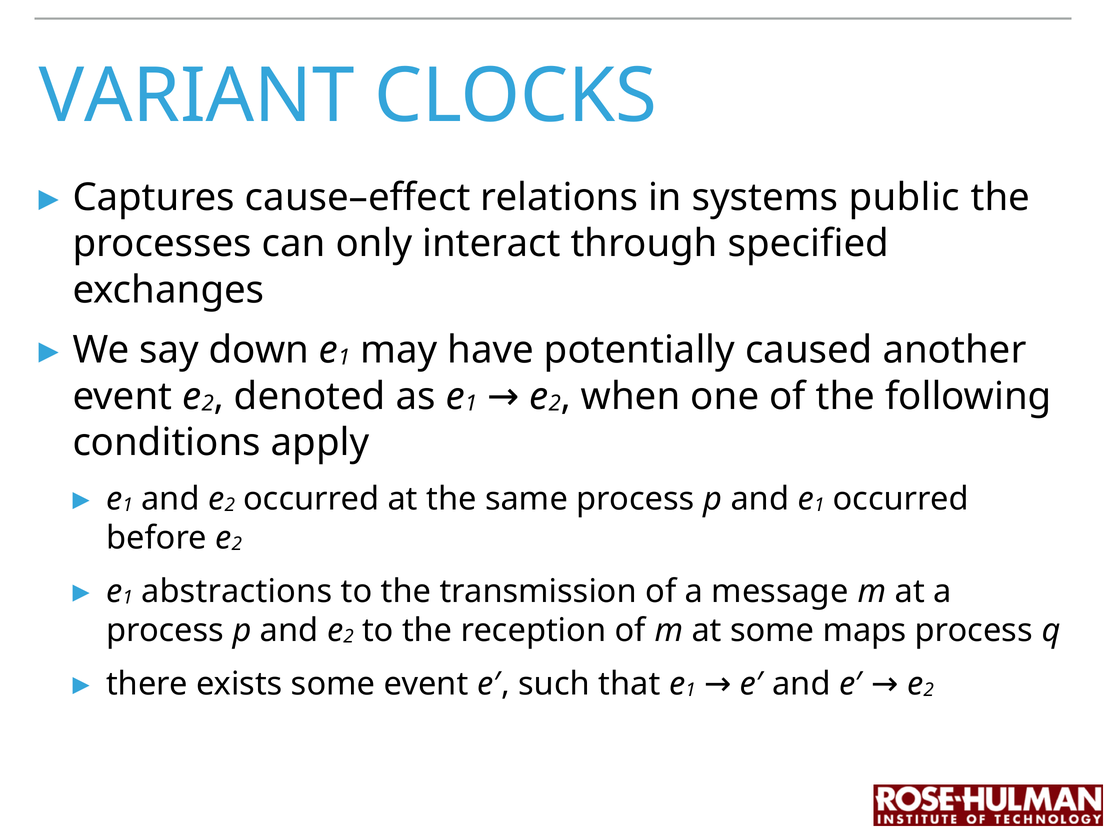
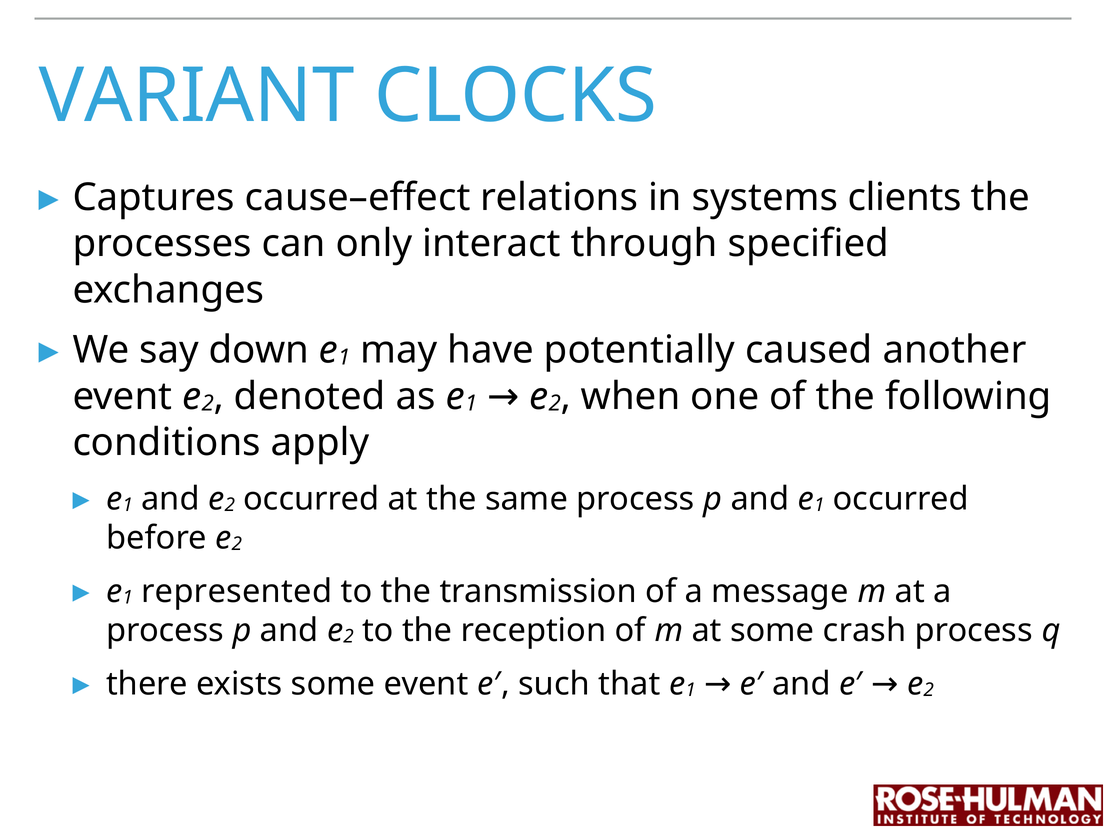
public: public -> clients
abstractions: abstractions -> represented
maps: maps -> crash
